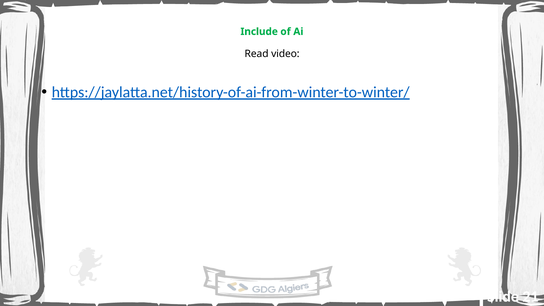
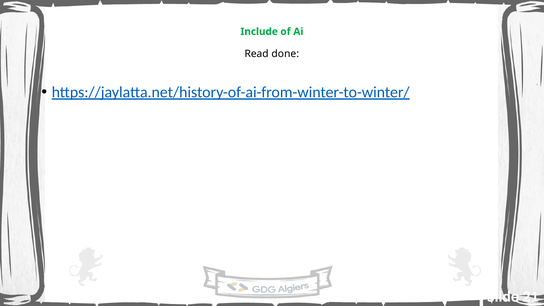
video: video -> done
